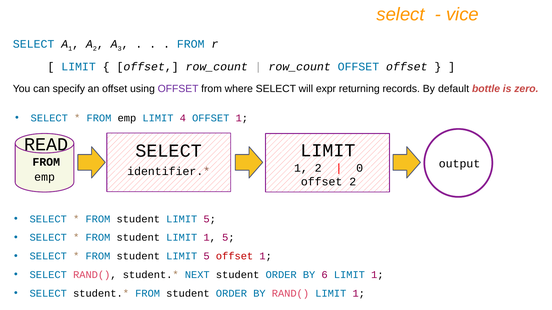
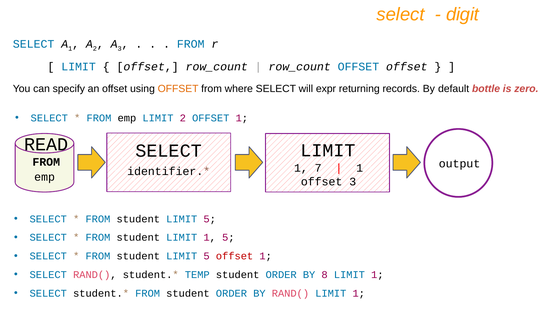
vice: vice -> digit
OFFSET at (178, 89) colour: purple -> orange
LIMIT 4: 4 -> 2
1 2: 2 -> 7
0 at (360, 168): 0 -> 1
offset 2: 2 -> 3
NEXT: NEXT -> TEMP
6: 6 -> 8
